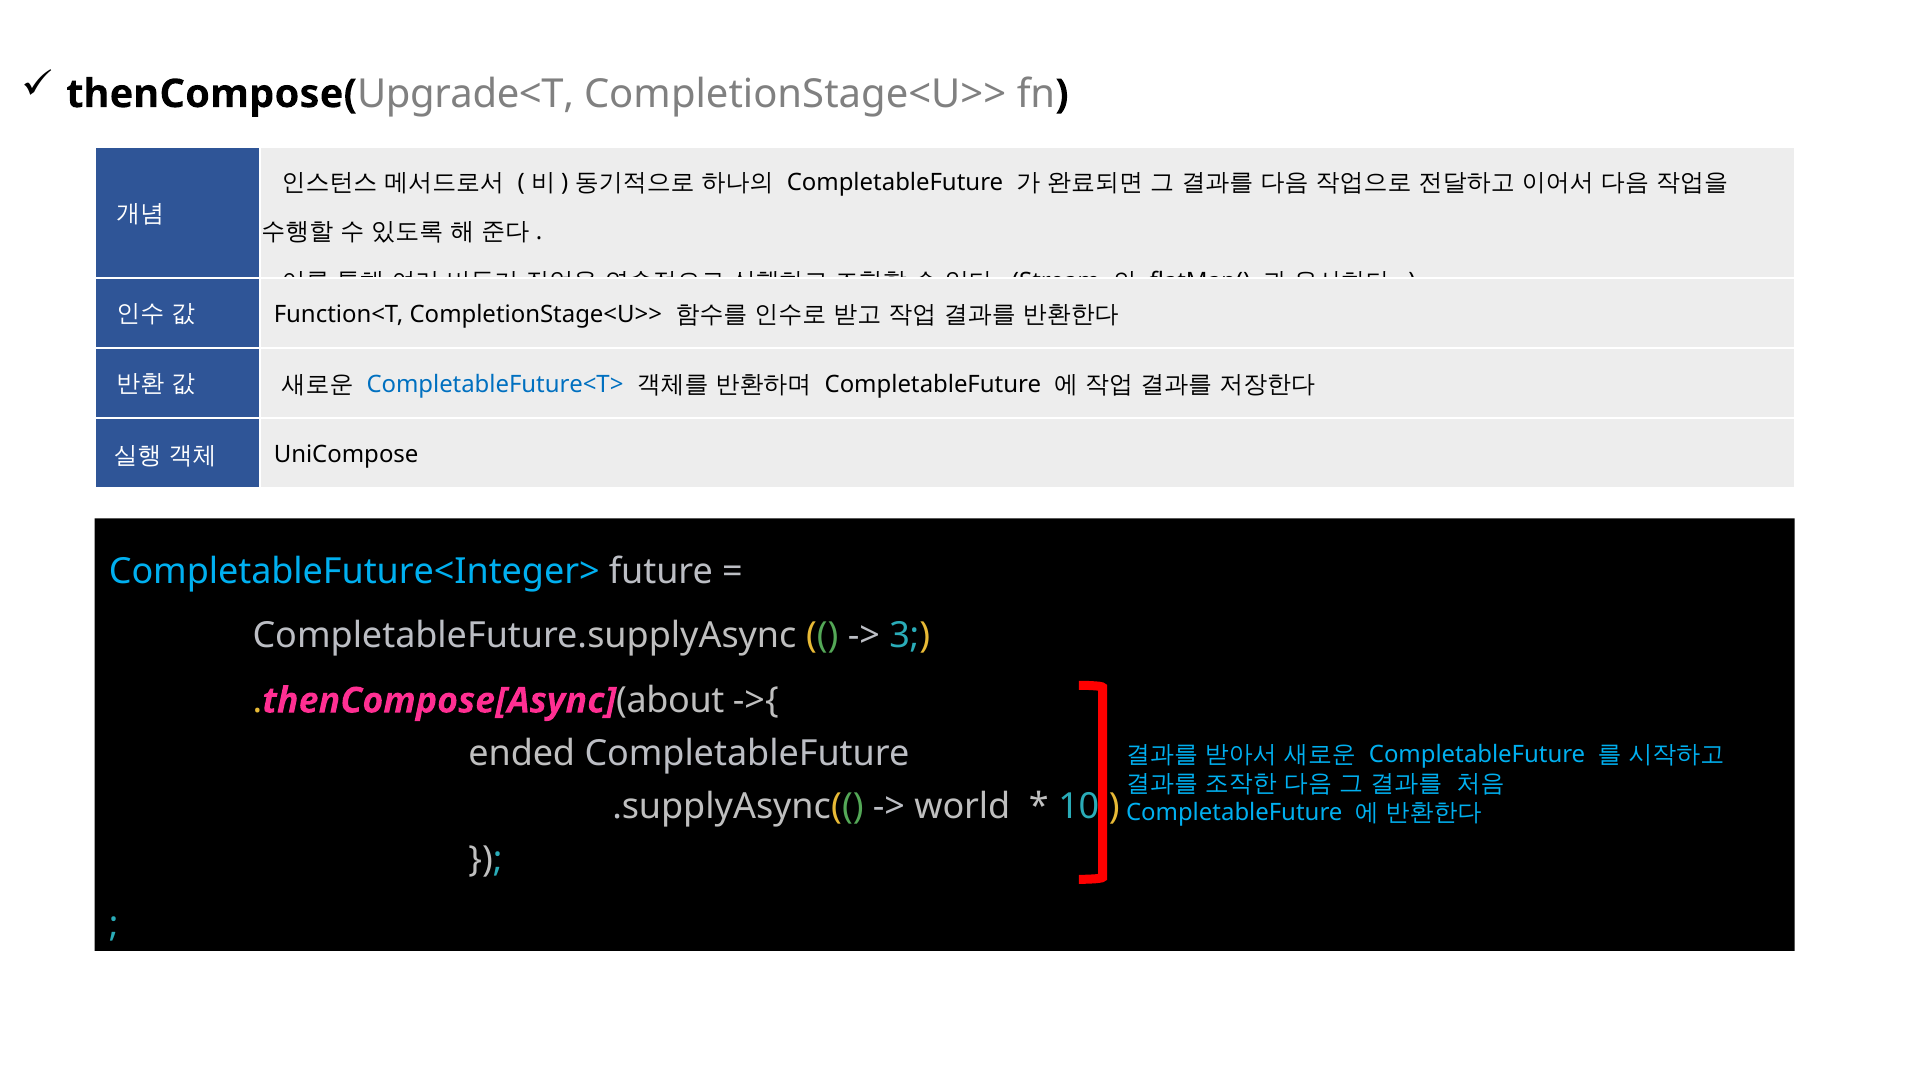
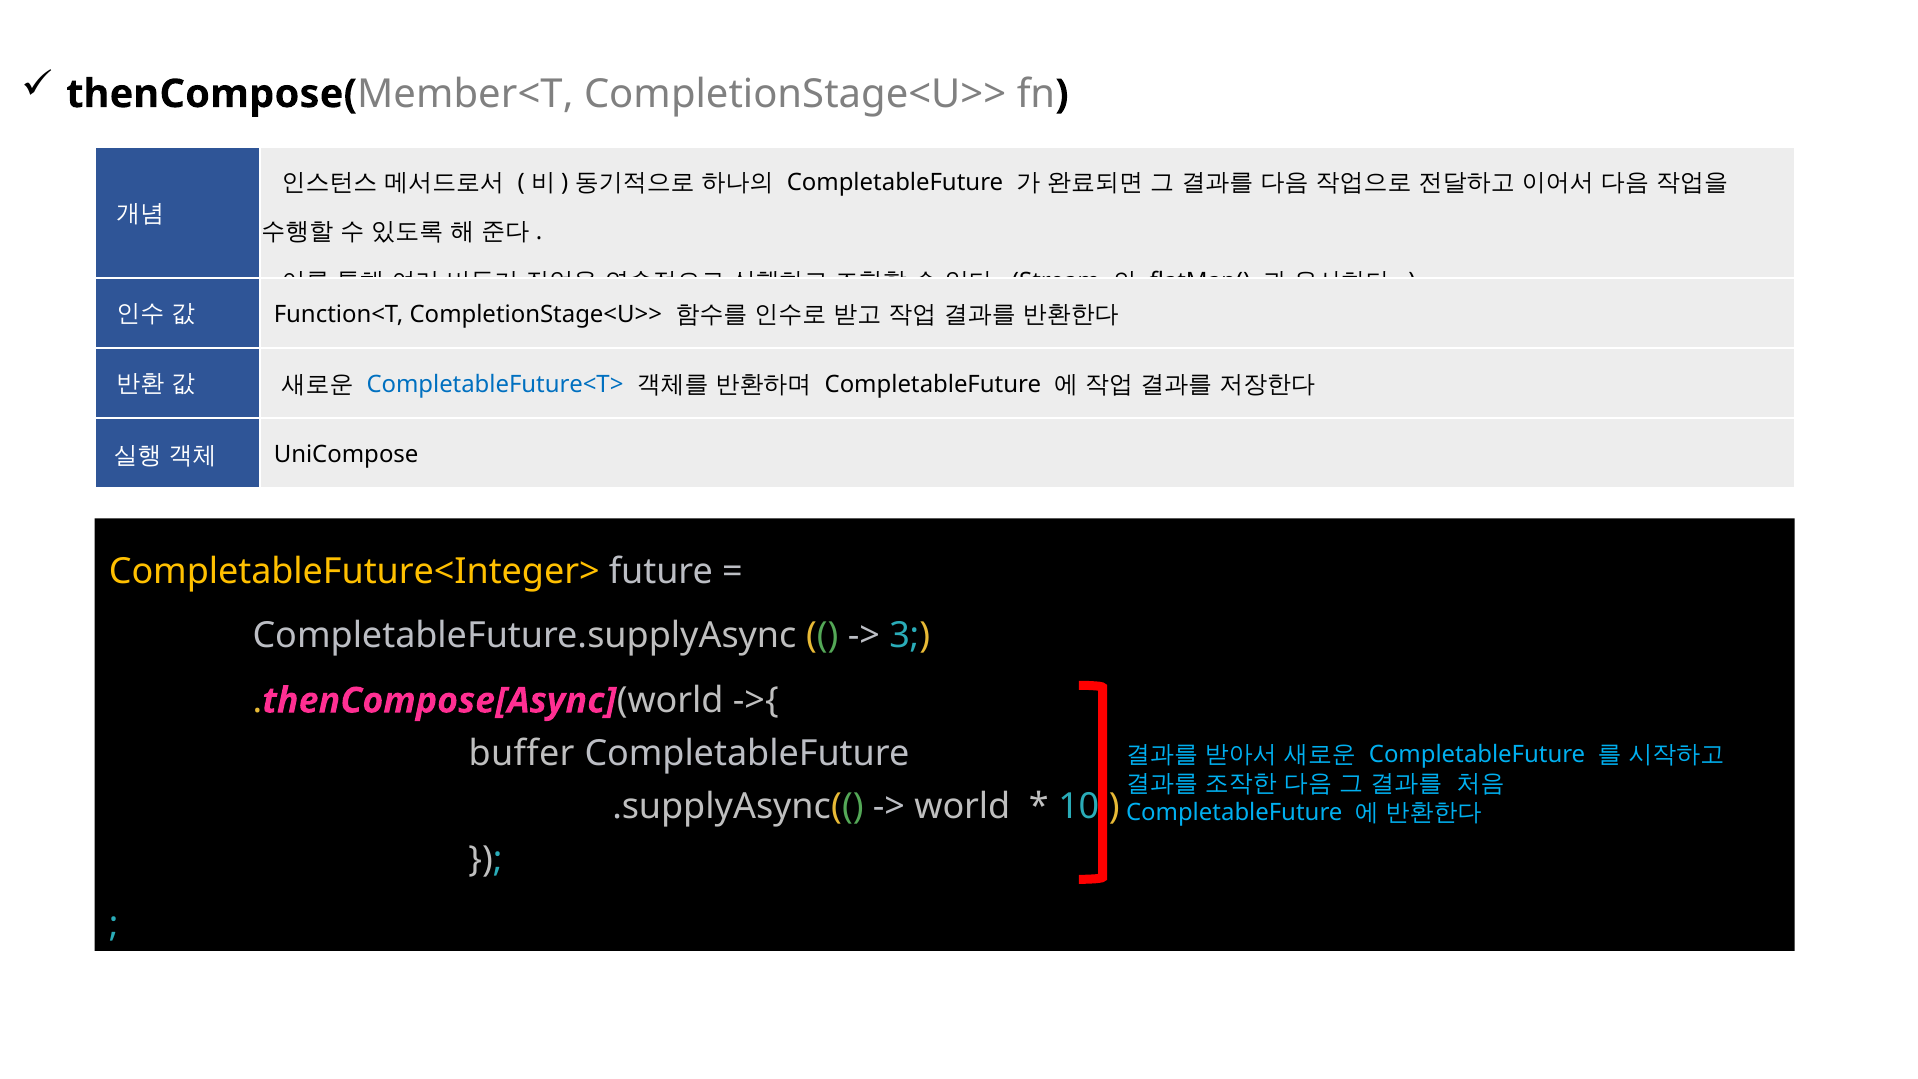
Upgrade<T: Upgrade<T -> Member<T
CompletableFuture<Integer> colour: light blue -> yellow
about at (670, 701): about -> world
ended: ended -> buffer
